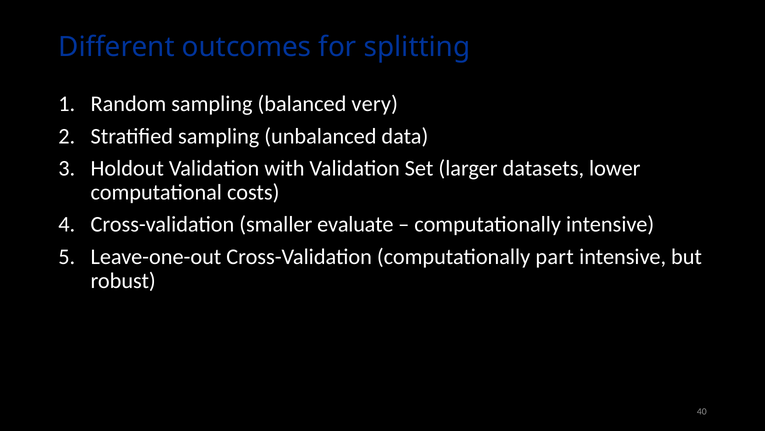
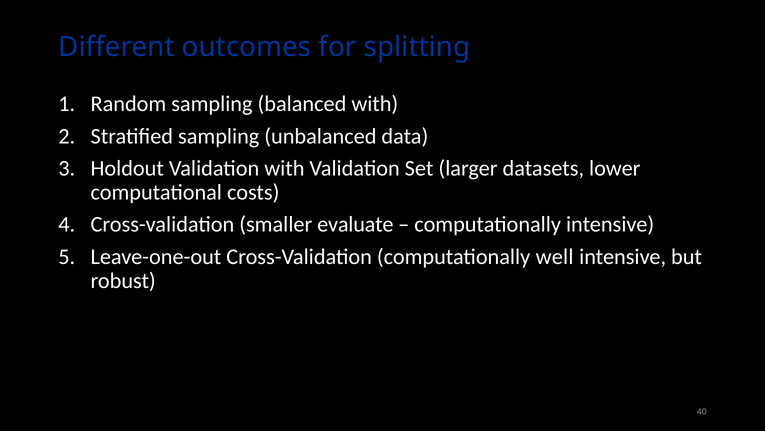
balanced very: very -> with
part: part -> well
